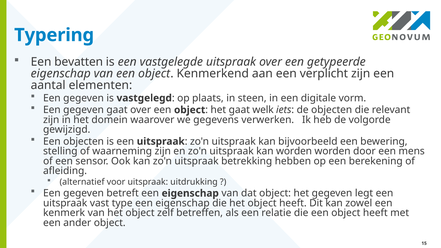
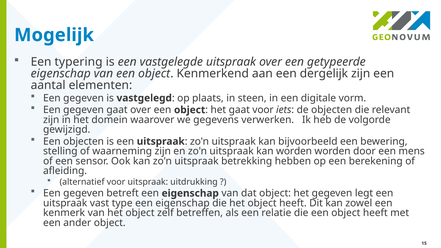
Typering: Typering -> Mogelijk
bevatten: bevatten -> typering
verplicht: verplicht -> dergelijk
gaat welk: welk -> voor
